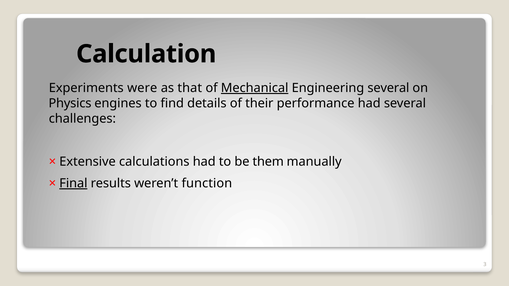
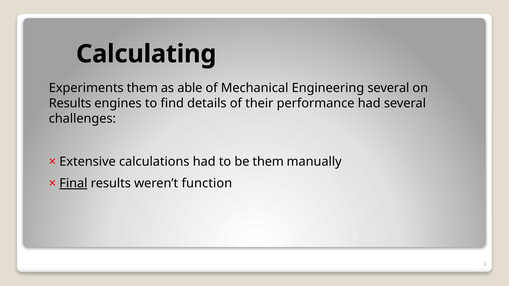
Calculation: Calculation -> Calculating
Experiments were: were -> them
that: that -> able
Mechanical underline: present -> none
Physics at (70, 103): Physics -> Results
